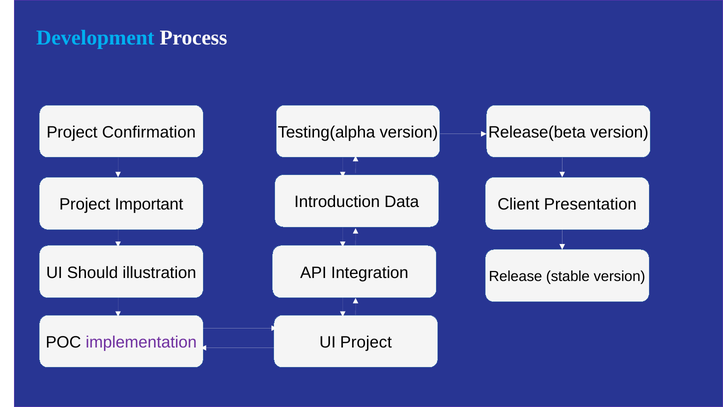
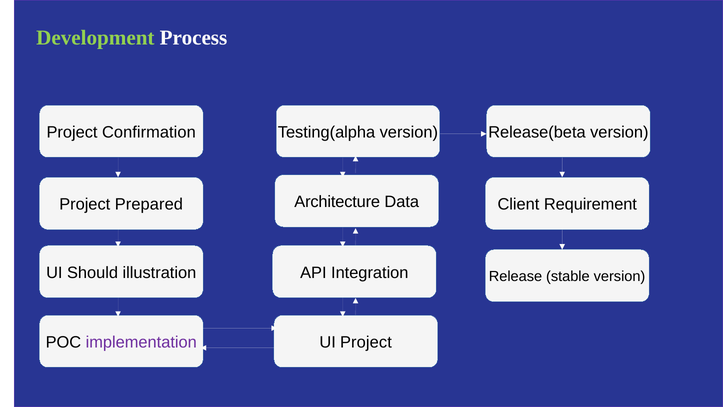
Development colour: light blue -> light green
Introduction: Introduction -> Architecture
Important: Important -> Prepared
Presentation: Presentation -> Requirement
